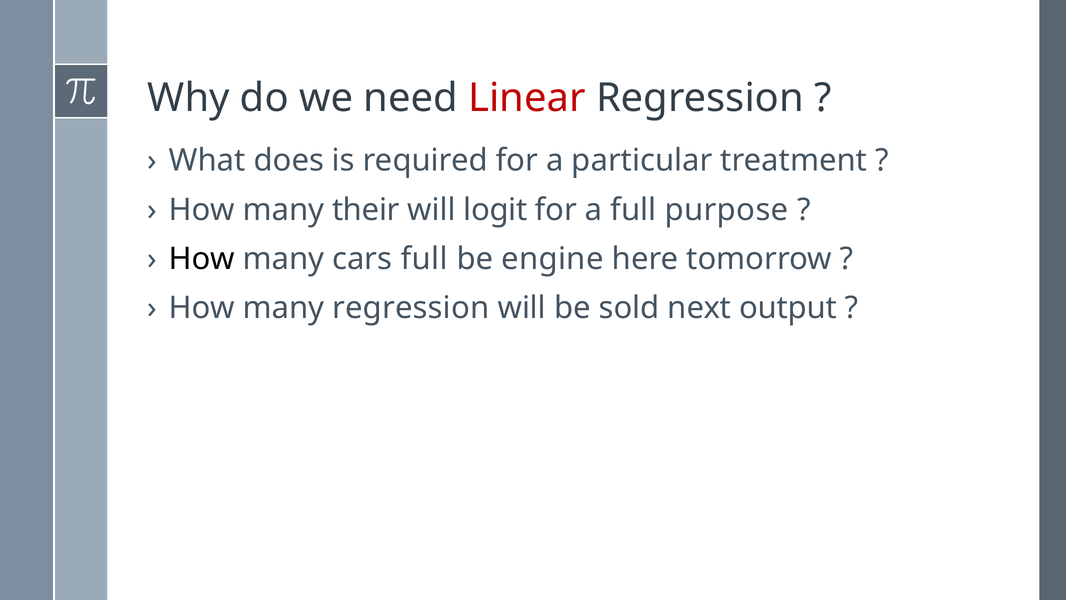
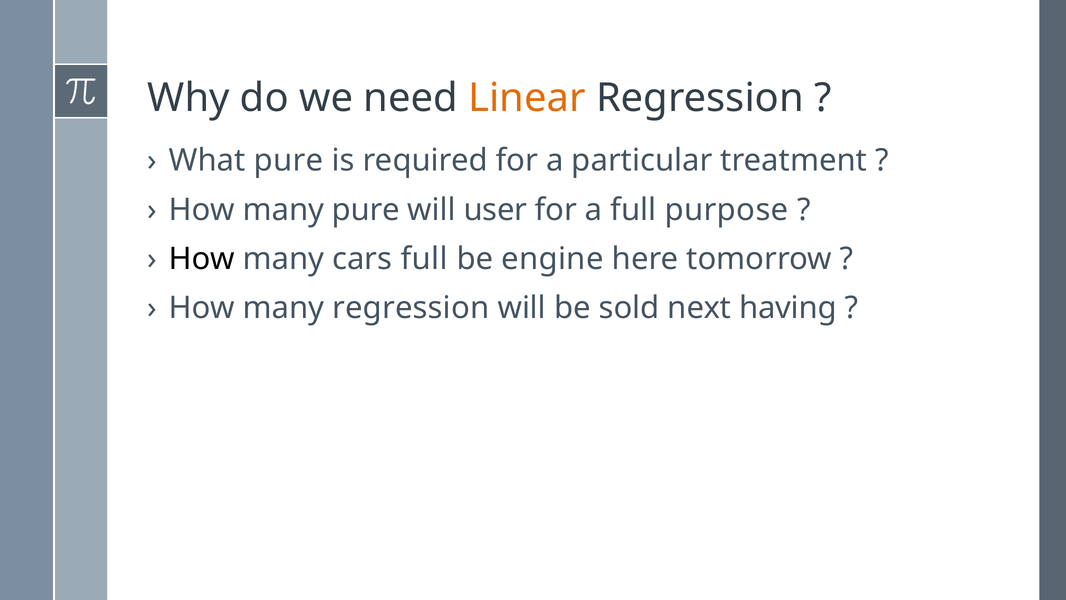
Linear colour: red -> orange
What does: does -> pure
many their: their -> pure
logit: logit -> user
output: output -> having
